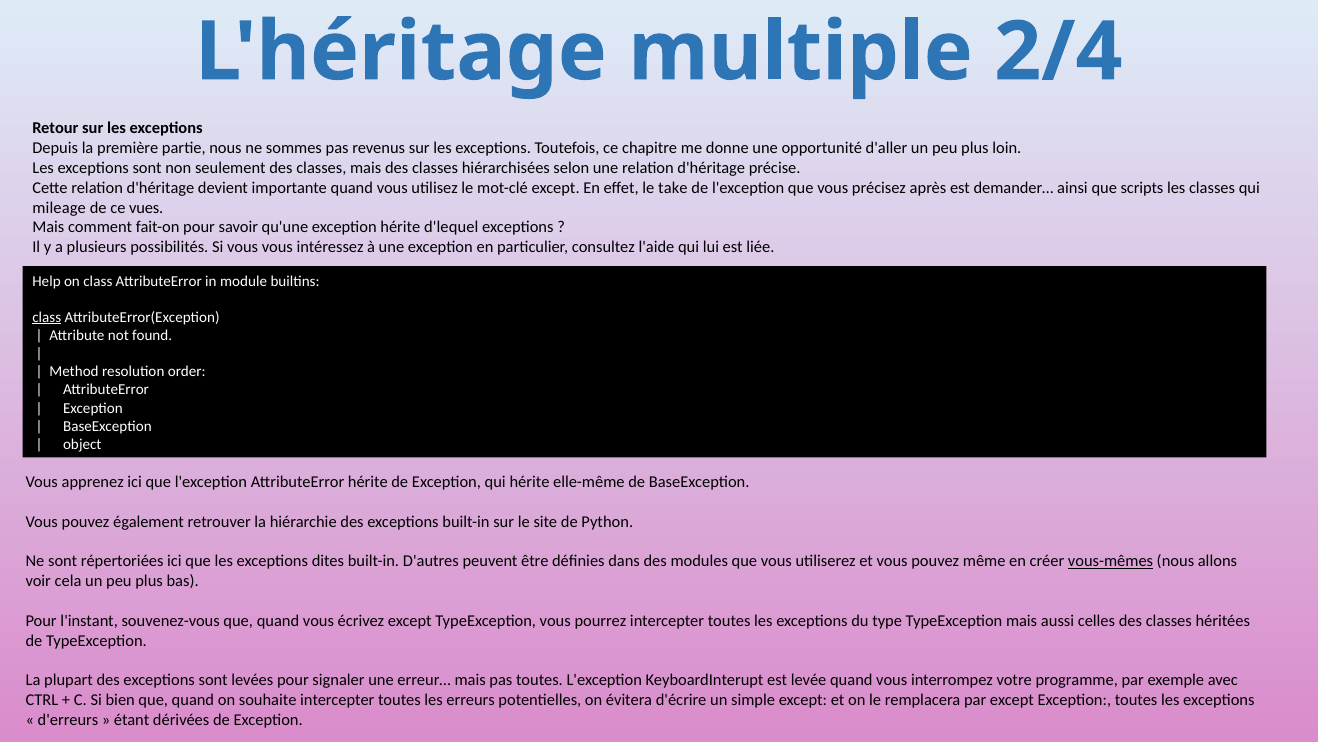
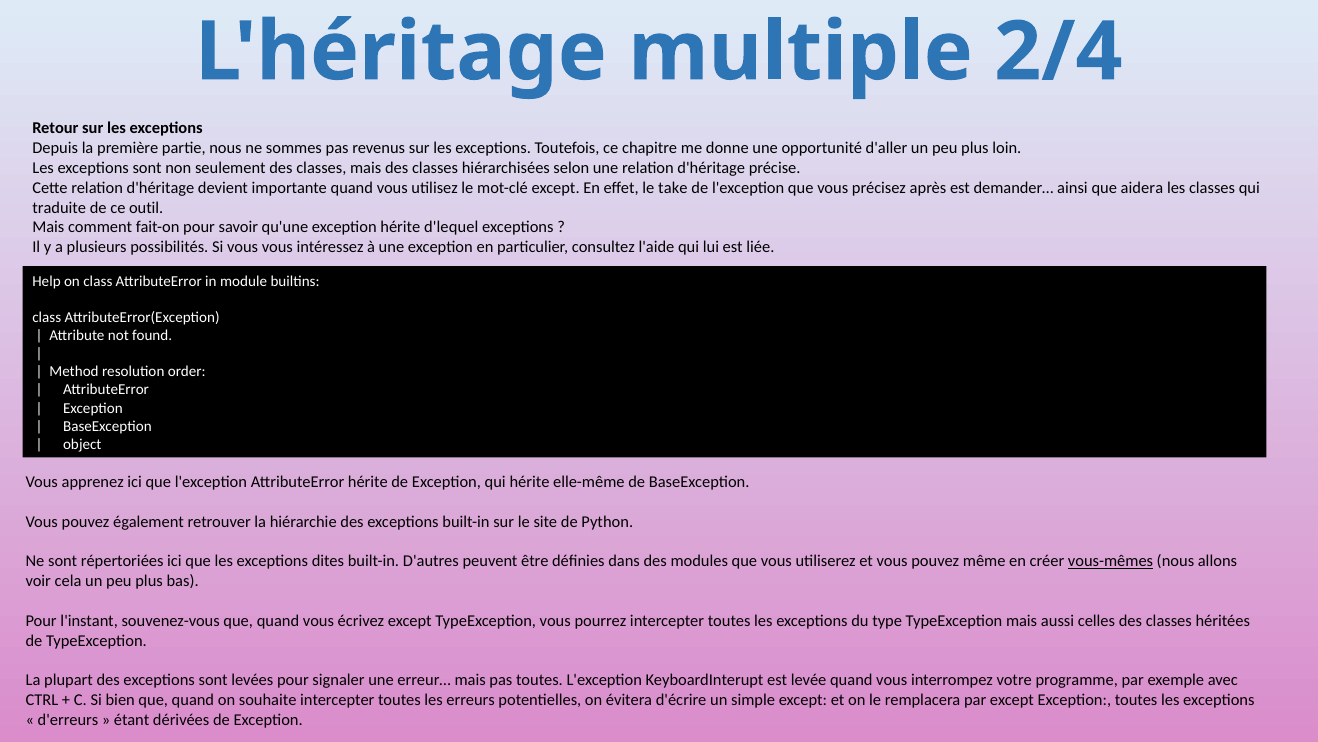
scripts: scripts -> aidera
mileage: mileage -> traduite
vues: vues -> outil
class at (47, 317) underline: present -> none
